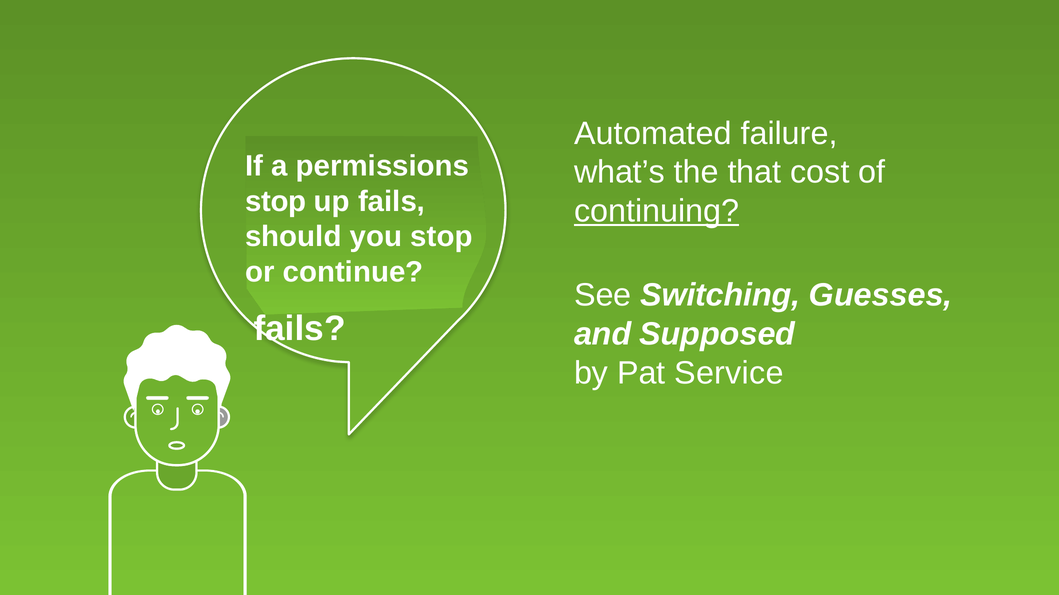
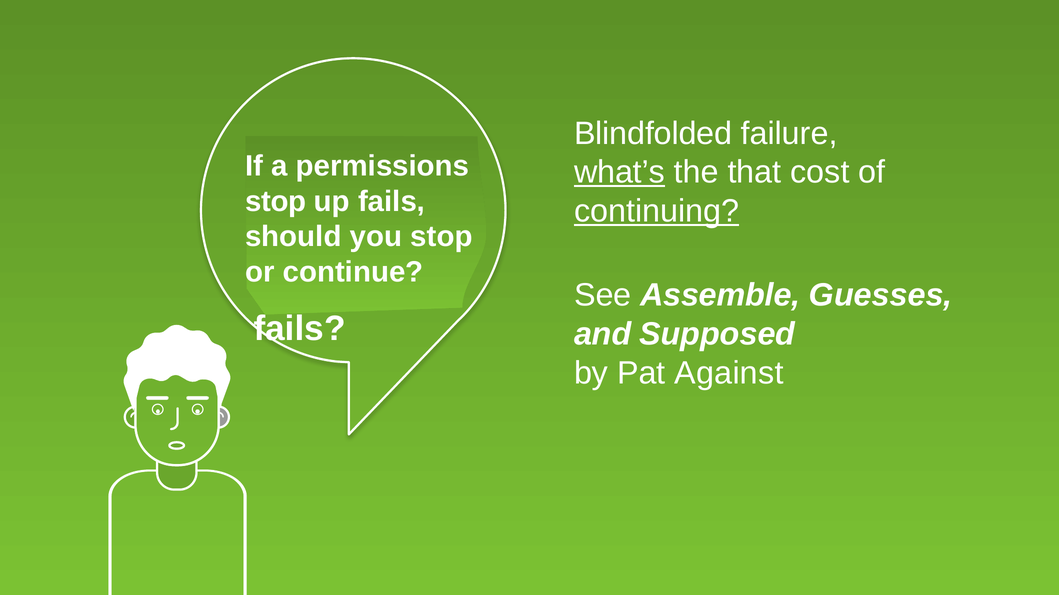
Automated: Automated -> Blindfolded
what’s underline: none -> present
Switching: Switching -> Assemble
Service: Service -> Against
